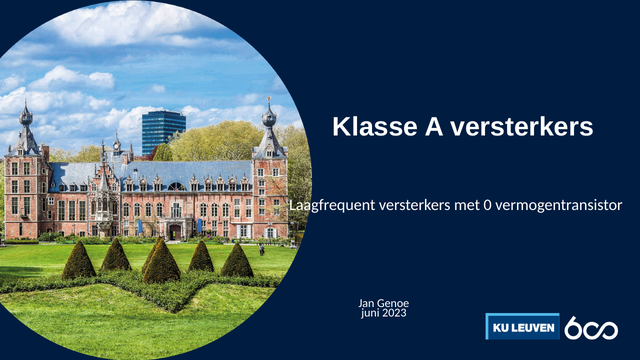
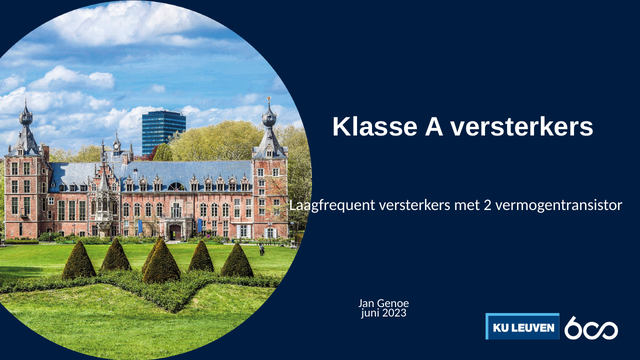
0: 0 -> 2
